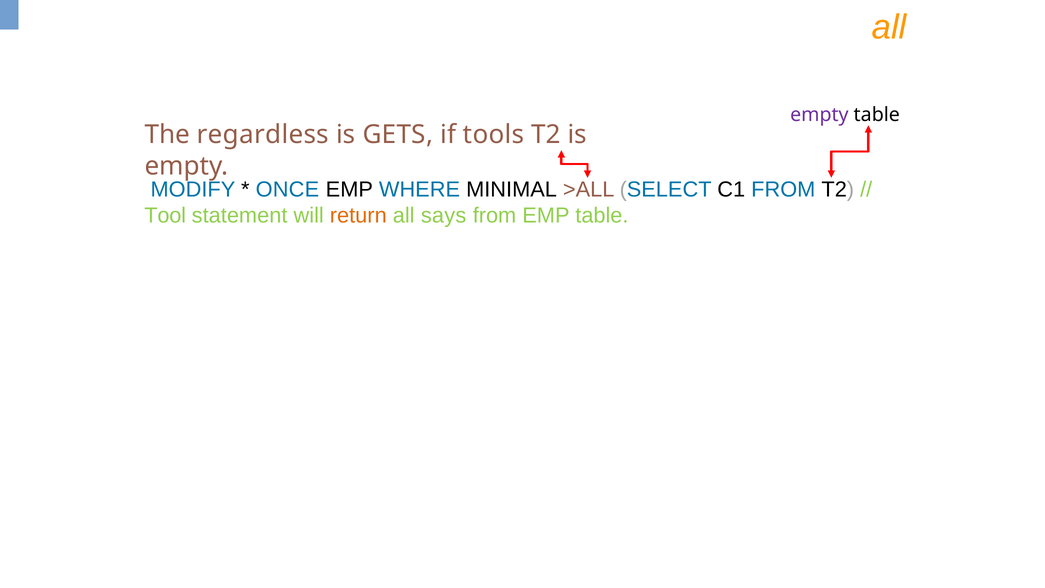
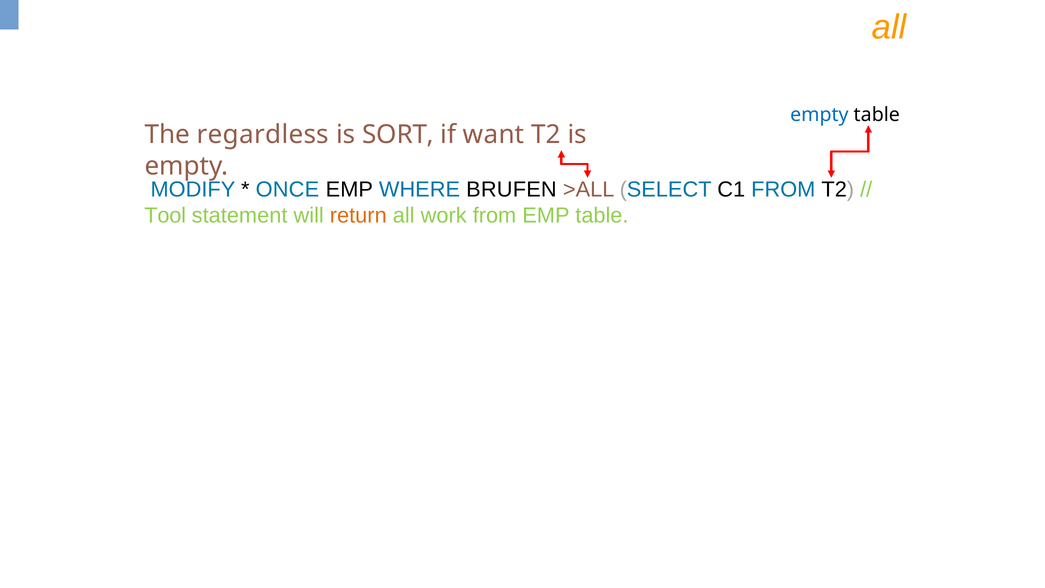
empty at (819, 115) colour: purple -> blue
GETS: GETS -> SORT
tools: tools -> want
MINIMAL: MINIMAL -> BRUFEN
says: says -> work
